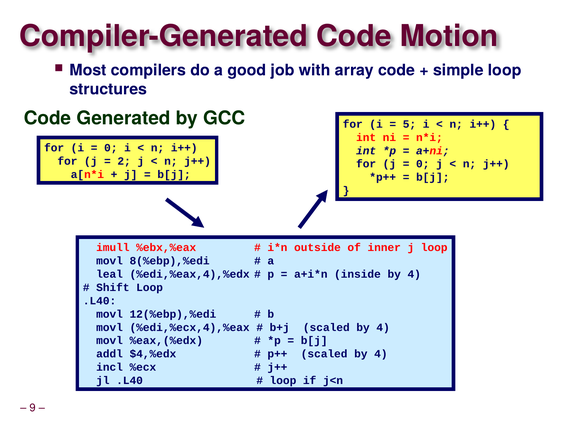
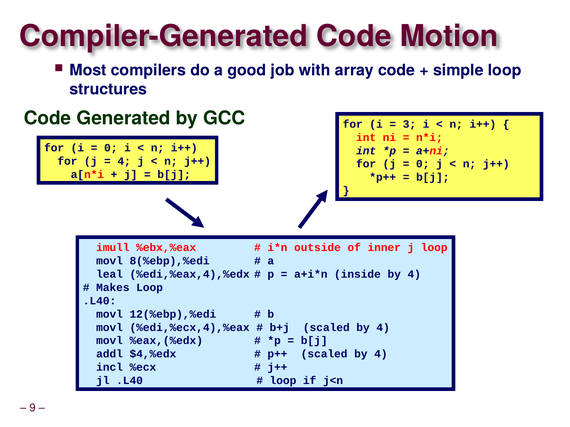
5: 5 -> 3
2 at (124, 161): 2 -> 4
Shift: Shift -> Makes
